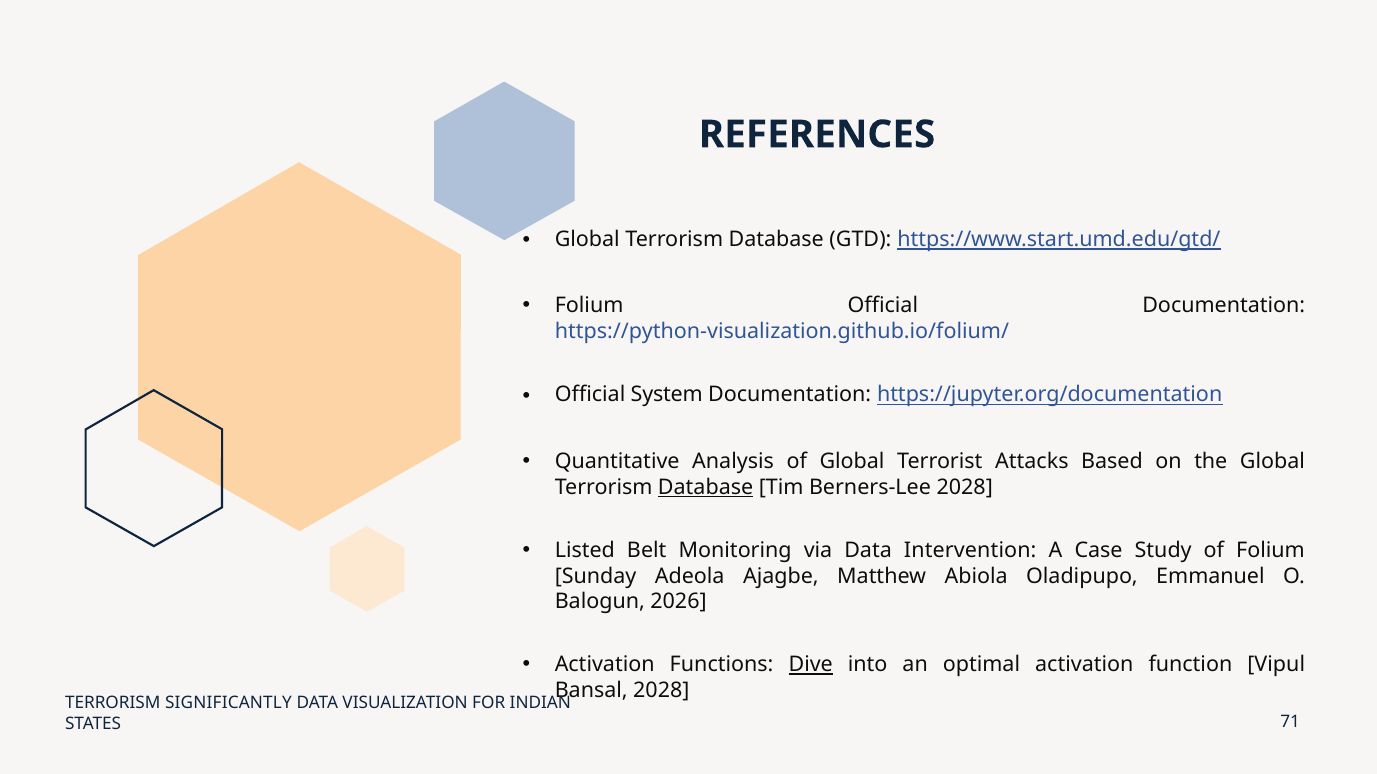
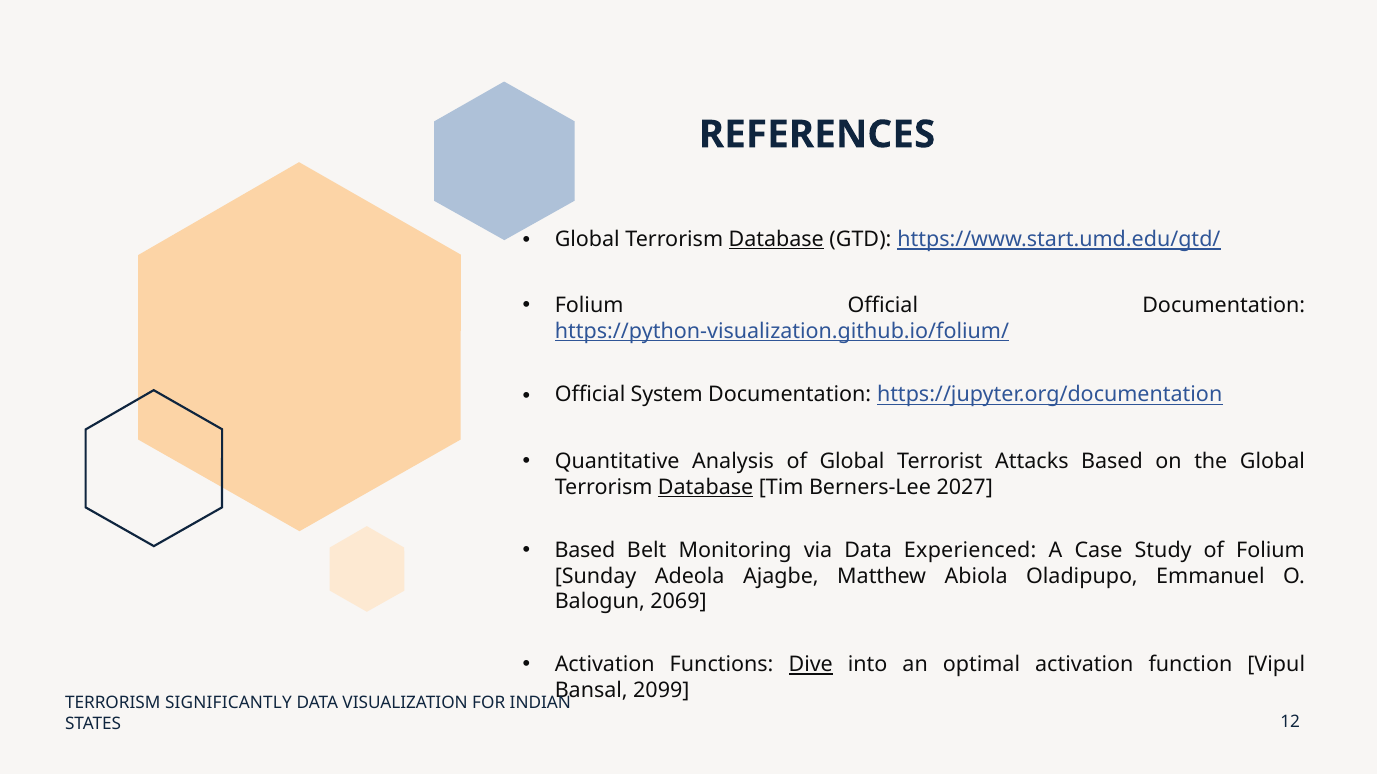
Database at (776, 239) underline: none -> present
https://python-visualization.github.io/folium/ underline: none -> present
Berners-Lee 2028: 2028 -> 2027
Listed at (585, 551): Listed -> Based
Intervention: Intervention -> Experienced
2026: 2026 -> 2069
Bansal 2028: 2028 -> 2099
71: 71 -> 12
